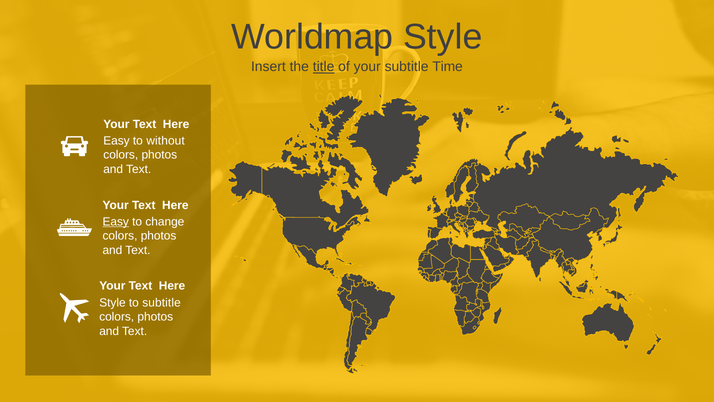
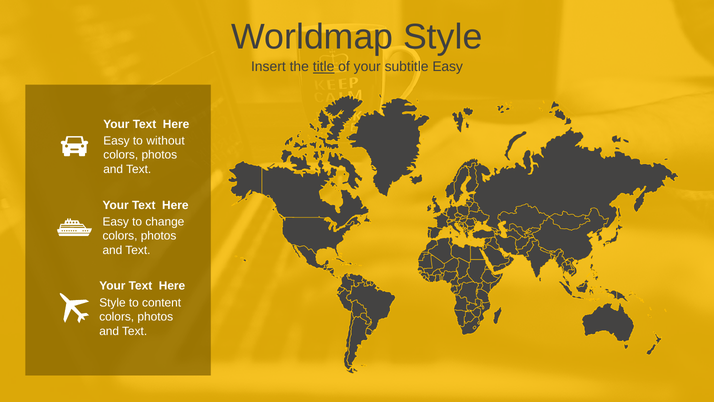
subtitle Time: Time -> Easy
Easy at (116, 221) underline: present -> none
to subtitle: subtitle -> content
